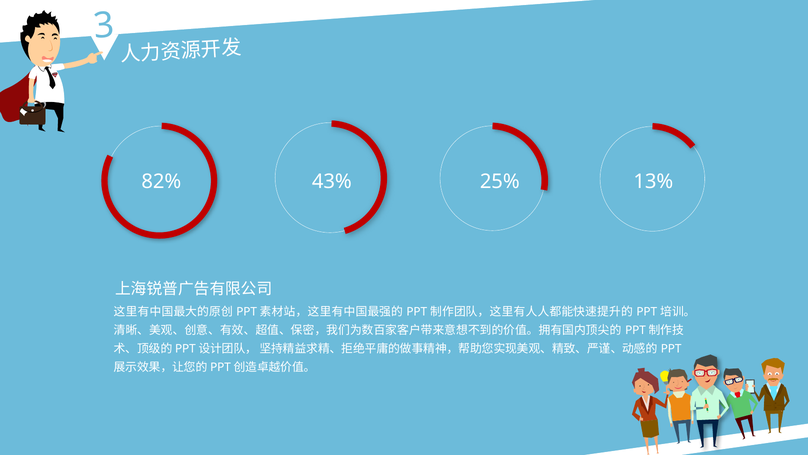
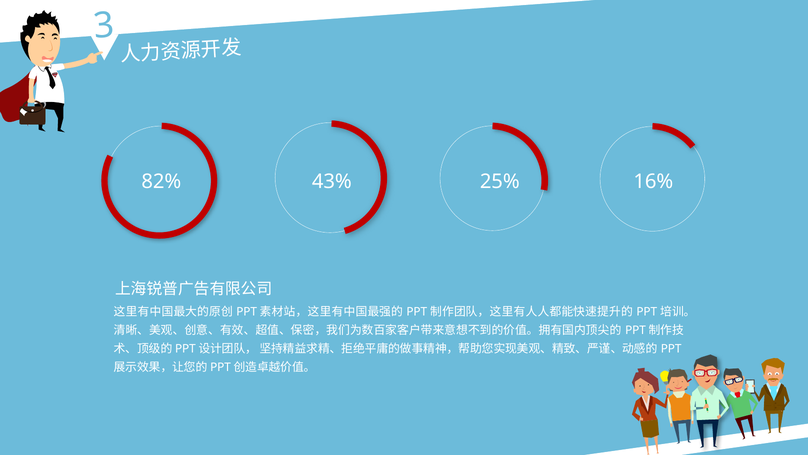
13%: 13% -> 16%
